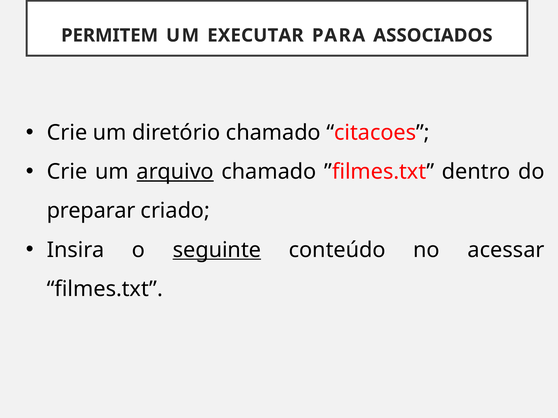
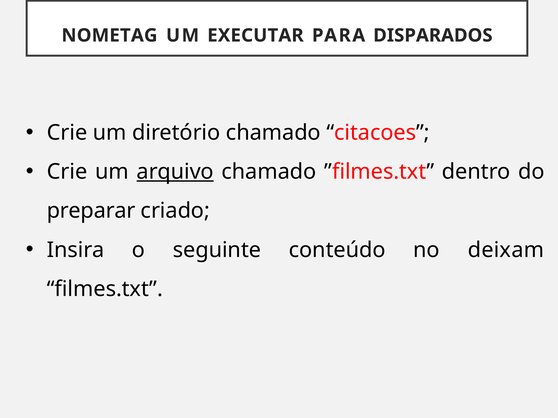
PERMITEM: PERMITEM -> NOMETAG
ASSOCIADOS: ASSOCIADOS -> DISPARADOS
seguinte underline: present -> none
acessar: acessar -> deixam
